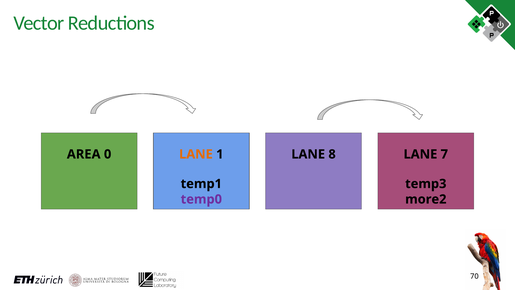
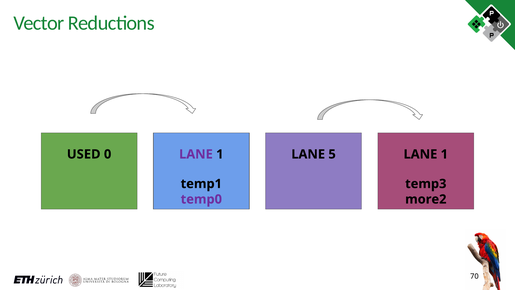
AREA: AREA -> USED
LANE at (196, 154) colour: orange -> purple
8: 8 -> 5
7 at (444, 154): 7 -> 1
